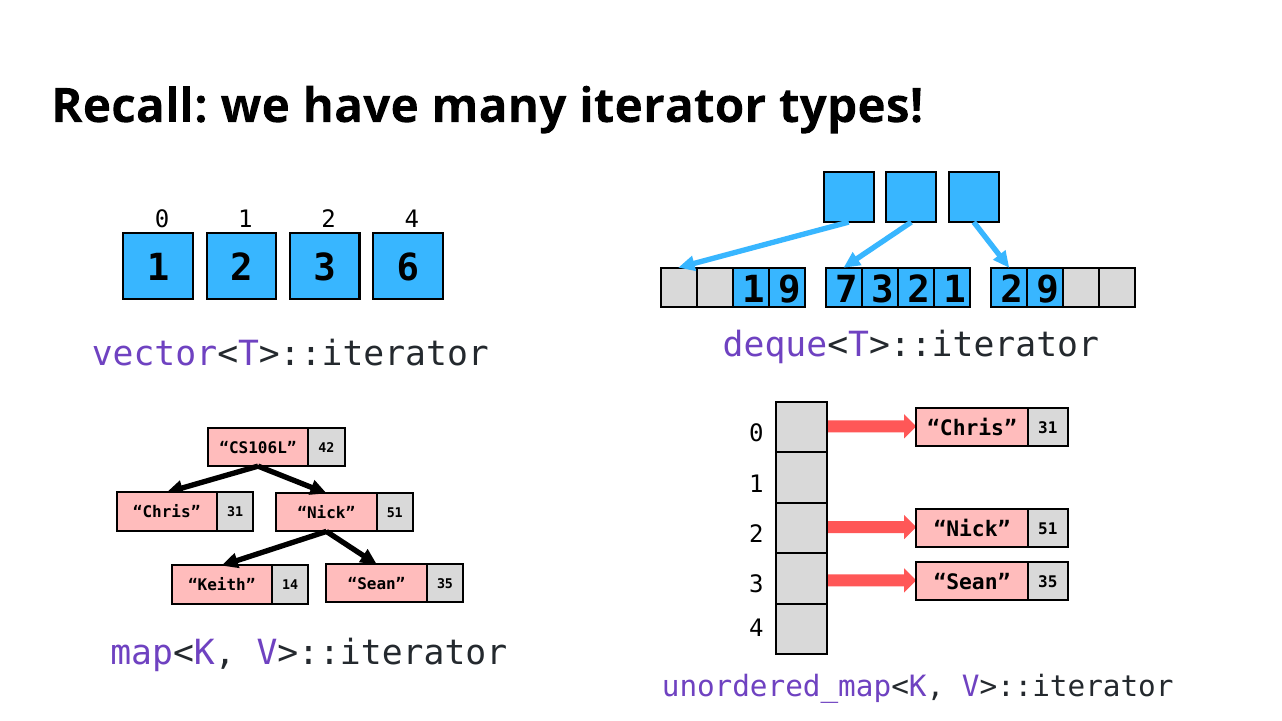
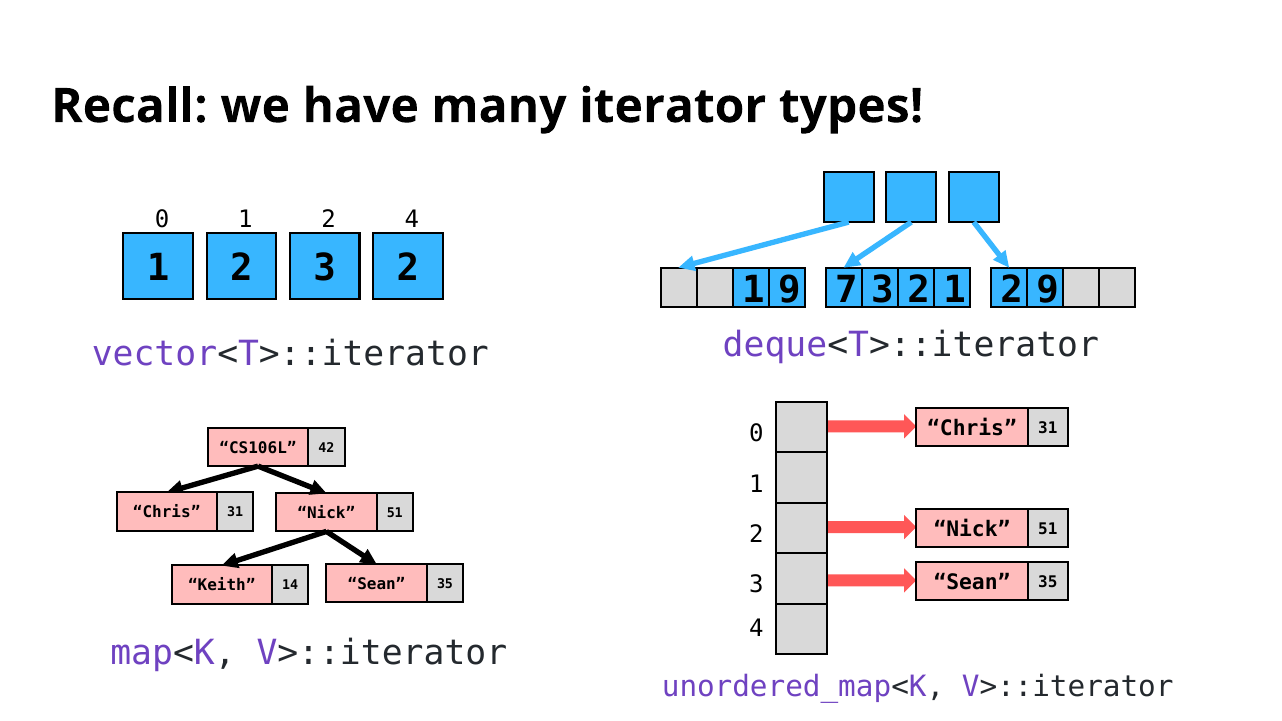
6 at (408, 268): 6 -> 2
